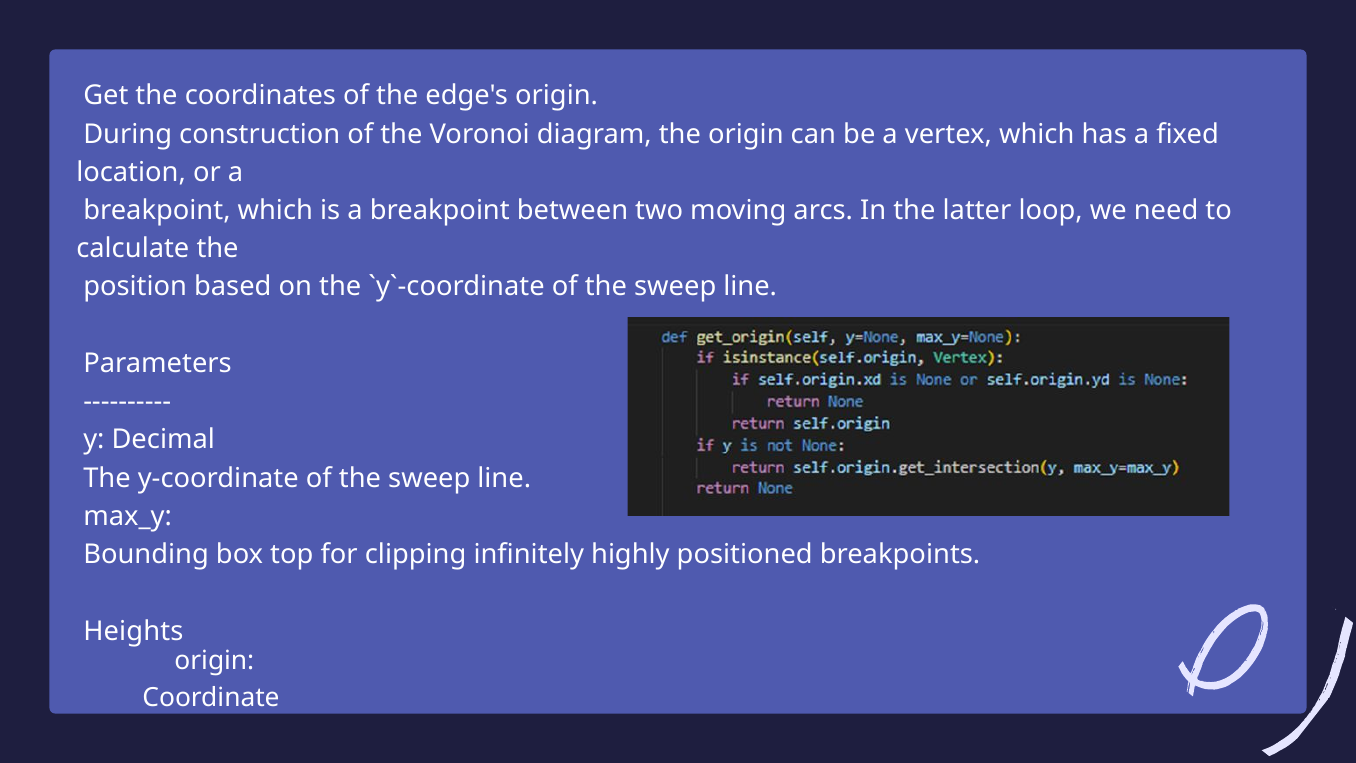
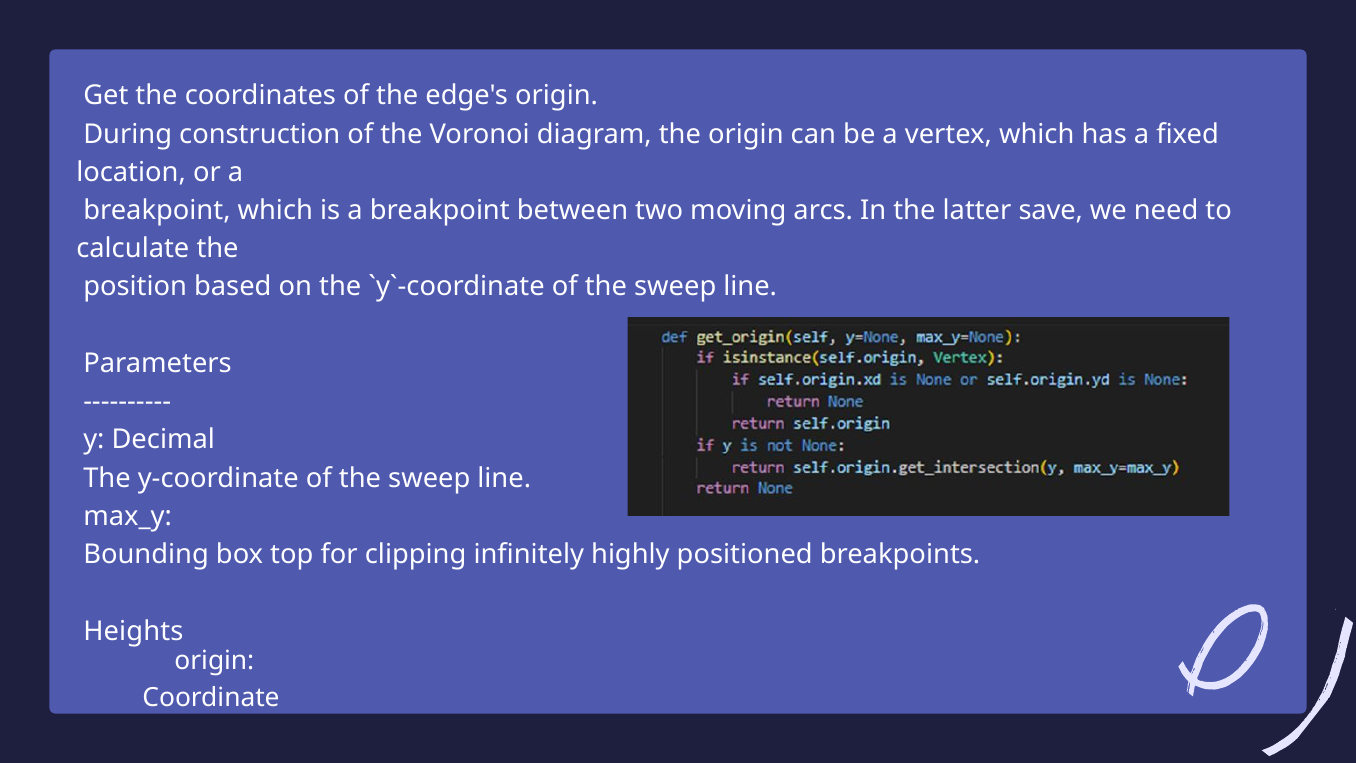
loop: loop -> save
